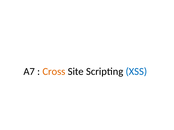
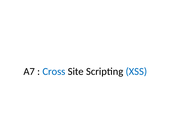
Cross colour: orange -> blue
